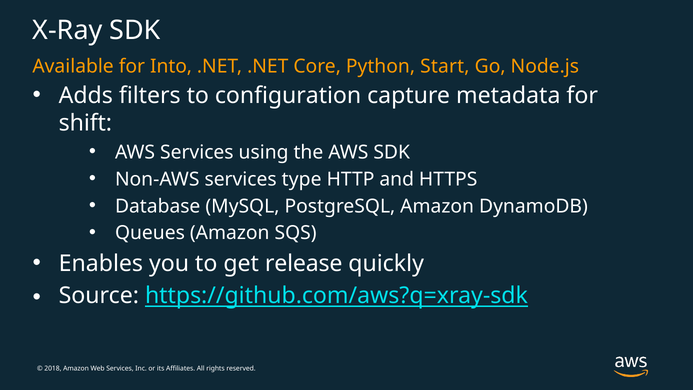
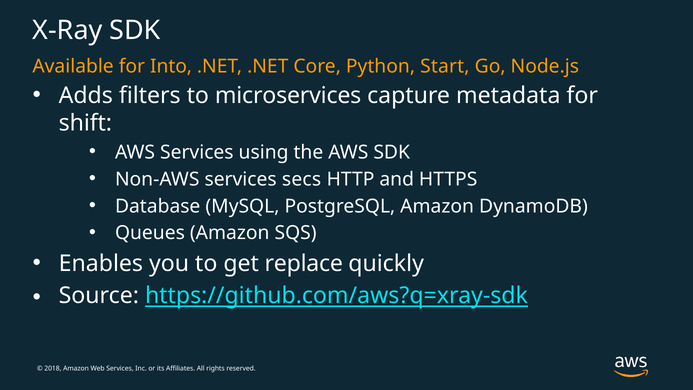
configuration: configuration -> microservices
type: type -> secs
release: release -> replace
